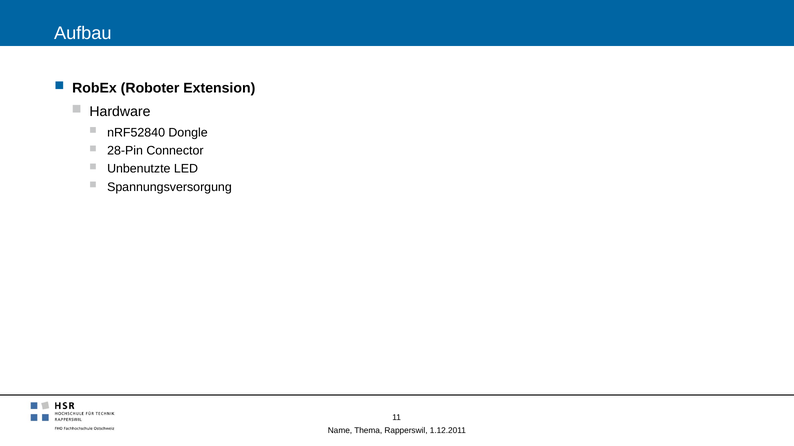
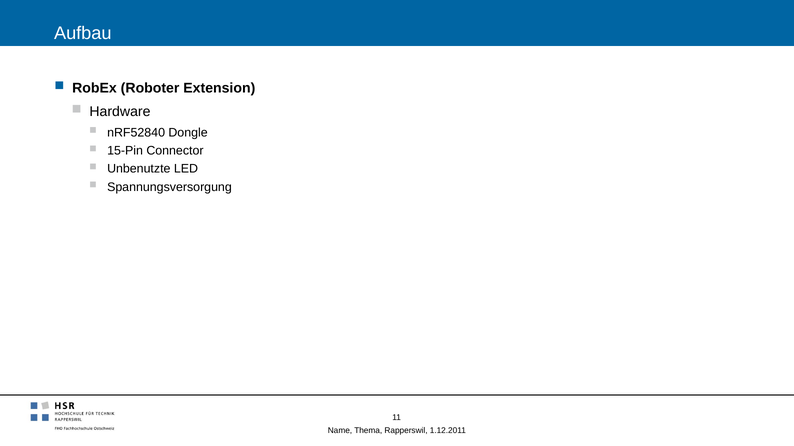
28-Pin: 28-Pin -> 15-Pin
